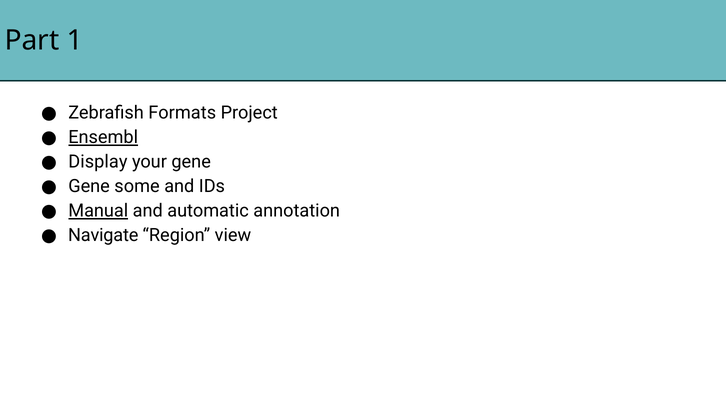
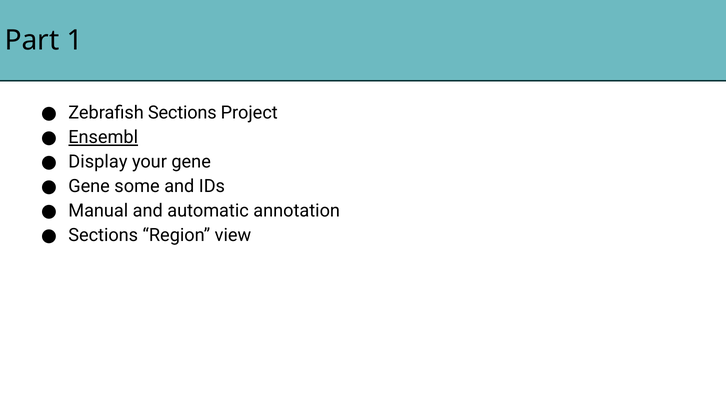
Zebrafish Formats: Formats -> Sections
Manual underline: present -> none
Navigate at (103, 235): Navigate -> Sections
